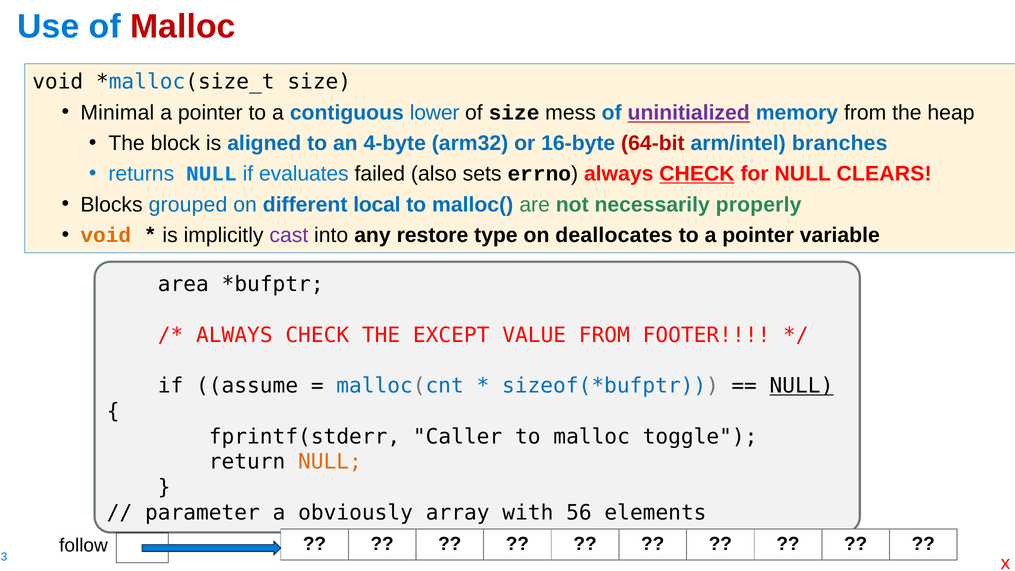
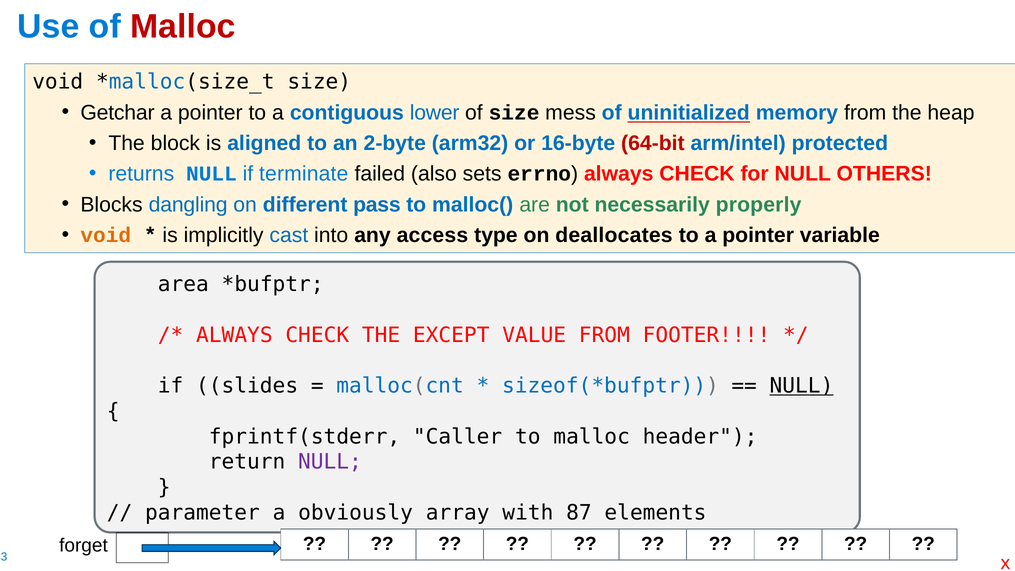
Minimal: Minimal -> Getchar
uninitialized colour: purple -> blue
4-byte: 4-byte -> 2-byte
branches: branches -> protected
evaluates: evaluates -> terminate
CHECK at (697, 174) underline: present -> none
CLEARS: CLEARS -> OTHERS
grouped: grouped -> dangling
local: local -> pass
cast colour: purple -> blue
restore: restore -> access
assume: assume -> slides
toggle: toggle -> header
NULL at (330, 462) colour: orange -> purple
56: 56 -> 87
follow: follow -> forget
